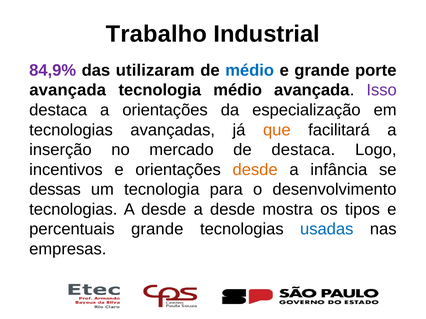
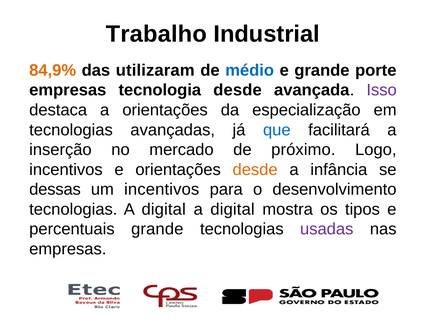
84,9% colour: purple -> orange
avançada at (68, 90): avançada -> empresas
tecnologia médio: médio -> desde
que colour: orange -> blue
de destaca: destaca -> próximo
um tecnologia: tecnologia -> incentivos
desde at (164, 210): desde -> digital
desde at (233, 210): desde -> digital
usadas colour: blue -> purple
